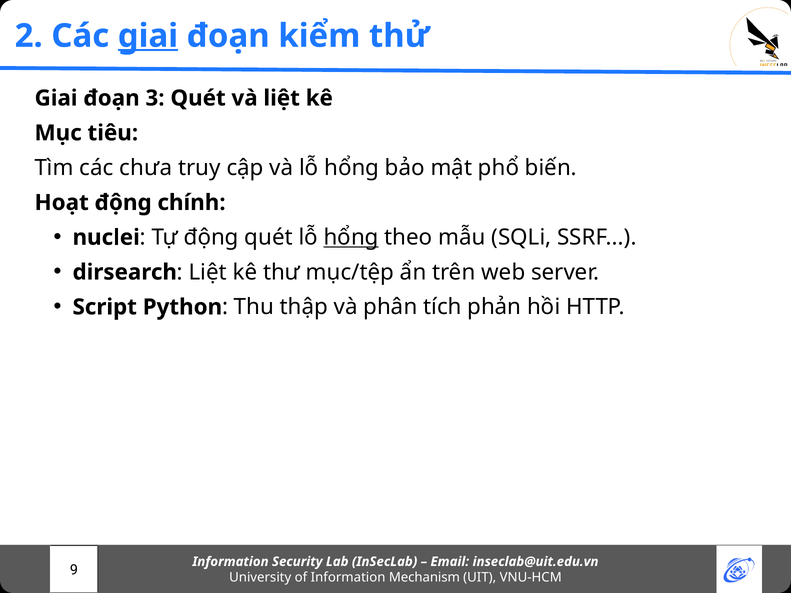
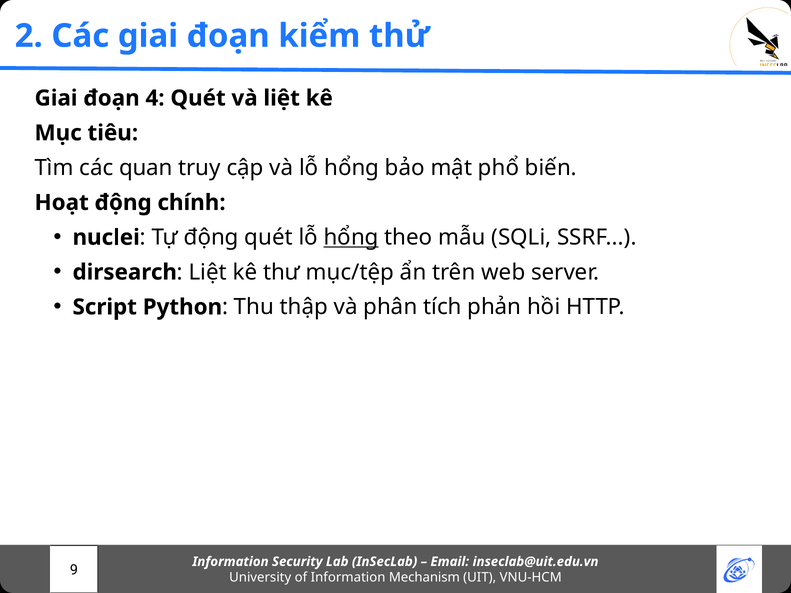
giai at (148, 36) underline: present -> none
3: 3 -> 4
chưa: chưa -> quan
